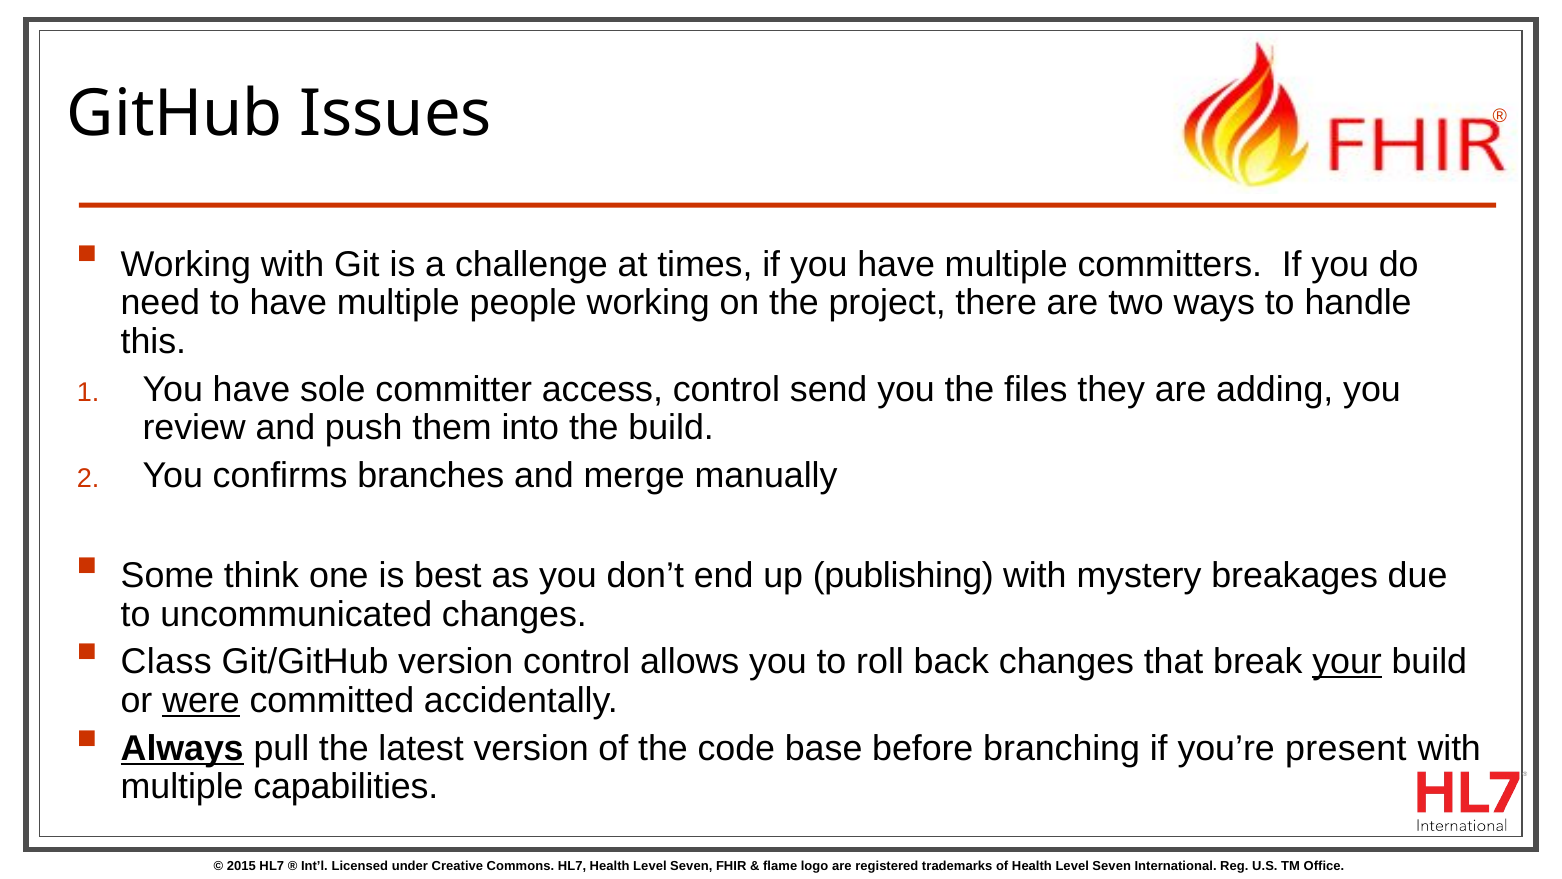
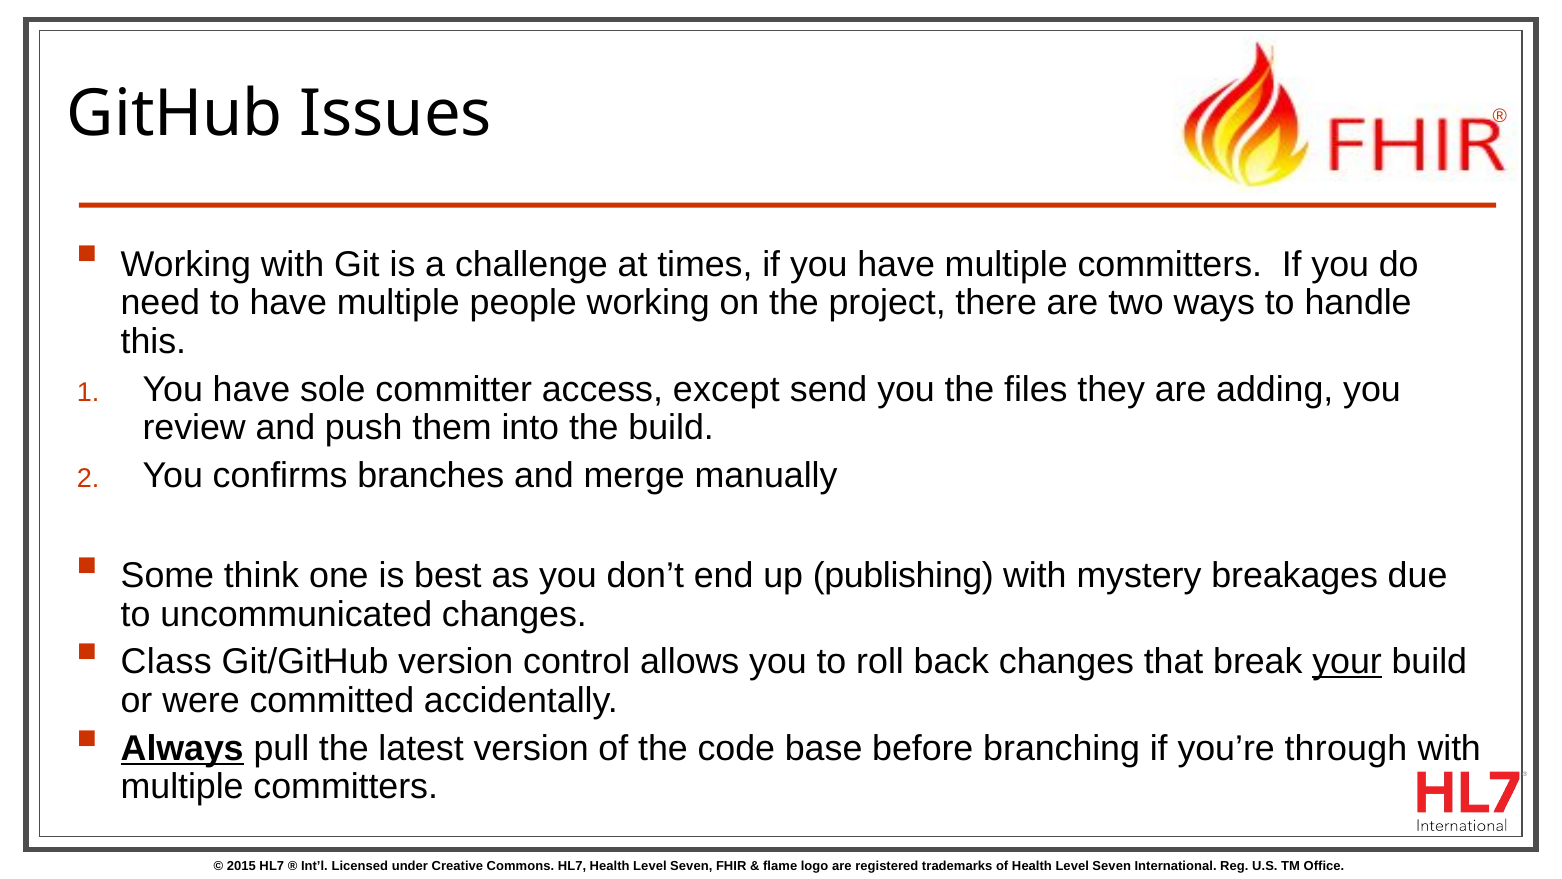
access control: control -> except
were underline: present -> none
present: present -> through
capabilities at (346, 787): capabilities -> committers
